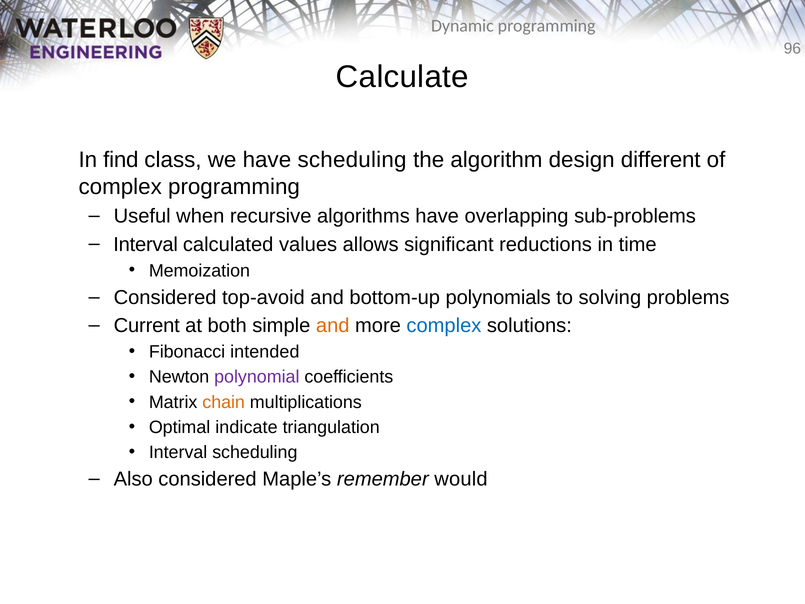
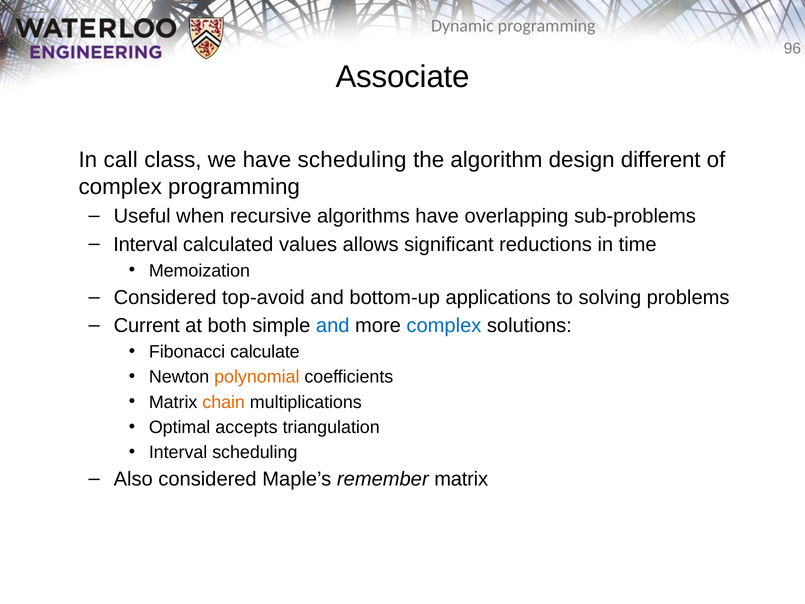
Calculate: Calculate -> Associate
find: find -> call
polynomials: polynomials -> applications
and at (333, 326) colour: orange -> blue
intended: intended -> calculate
polynomial colour: purple -> orange
indicate: indicate -> accepts
remember would: would -> matrix
